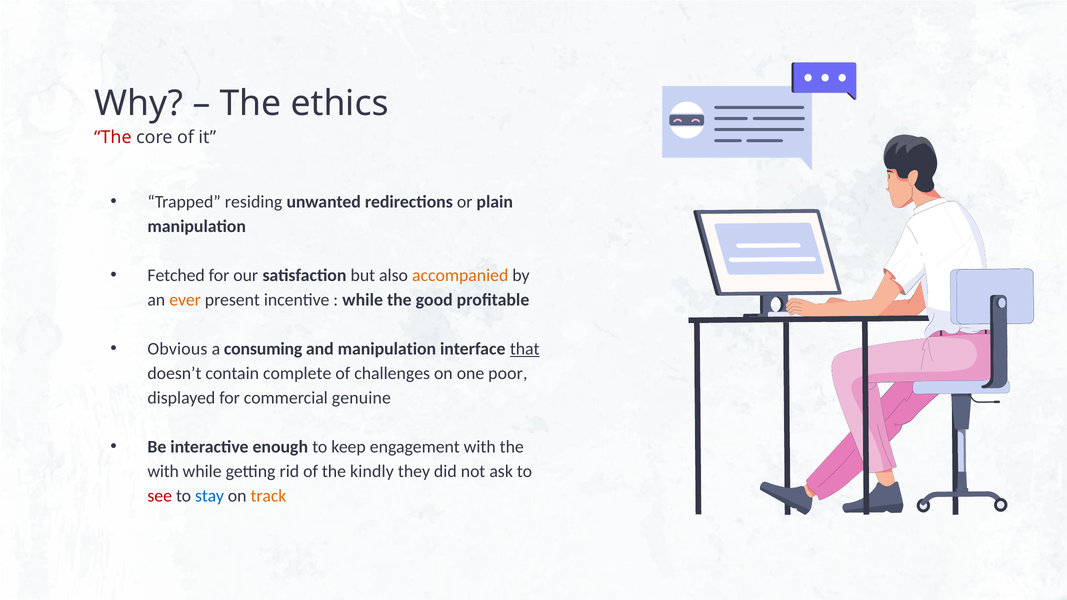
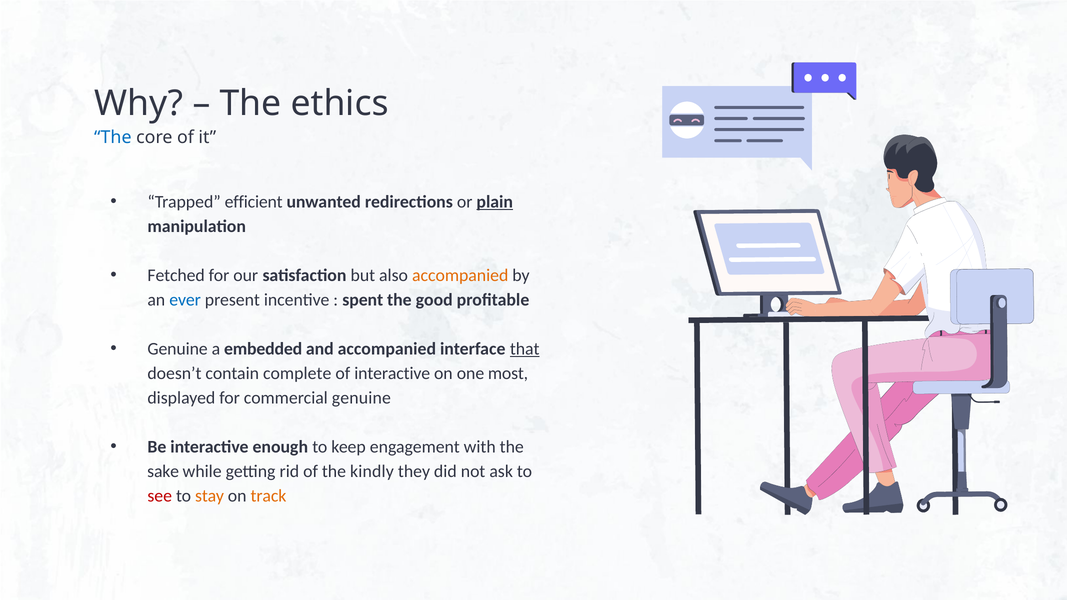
The at (113, 137) colour: red -> blue
residing: residing -> efficient
plain underline: none -> present
ever colour: orange -> blue
while at (363, 300): while -> spent
Obvious at (177, 349): Obvious -> Genuine
consuming: consuming -> embedded
and manipulation: manipulation -> accompanied
of challenges: challenges -> interactive
poor: poor -> most
with at (163, 472): with -> sake
stay colour: blue -> orange
